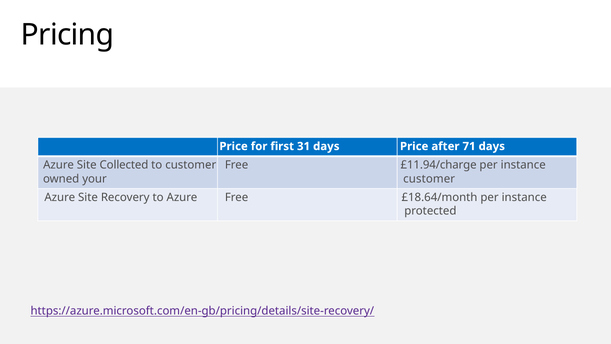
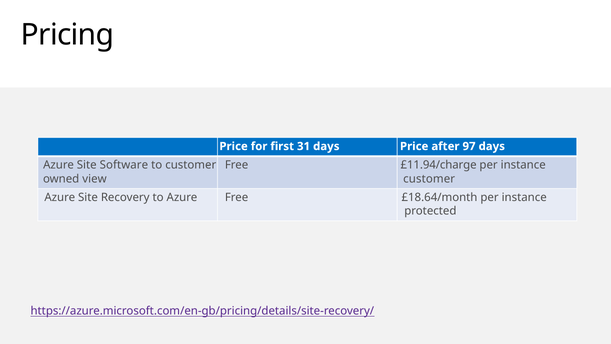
71: 71 -> 97
Collected: Collected -> Software
your: your -> view
